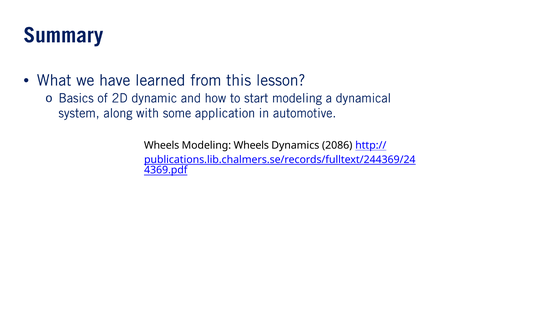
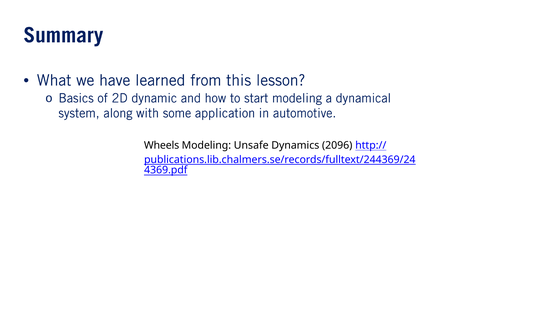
Modeling Wheels: Wheels -> Unsafe
2086: 2086 -> 2096
